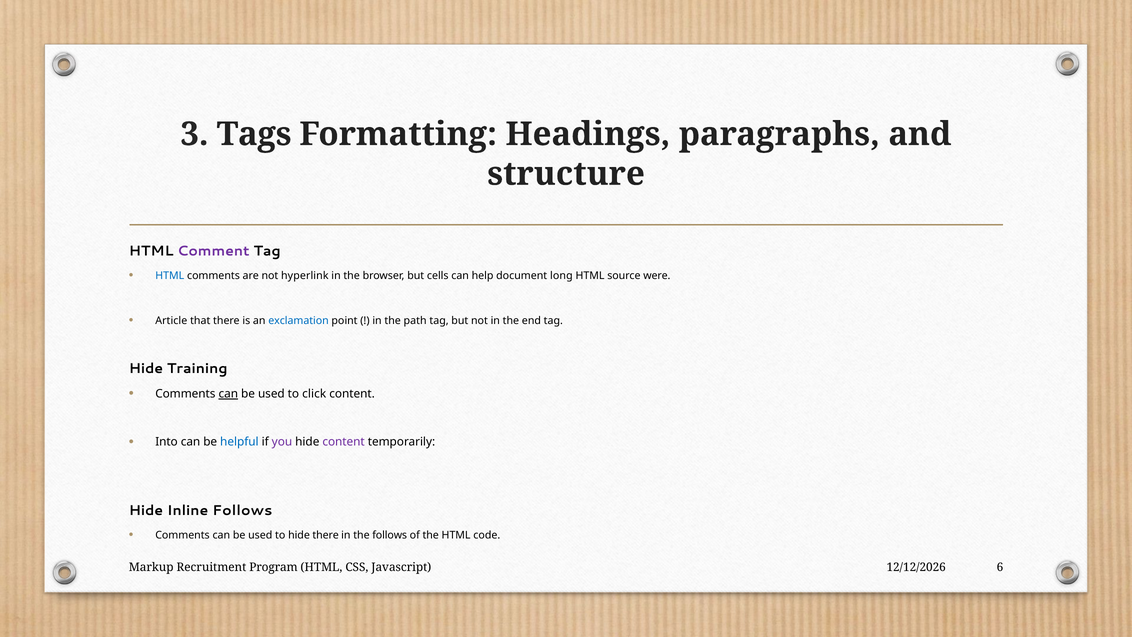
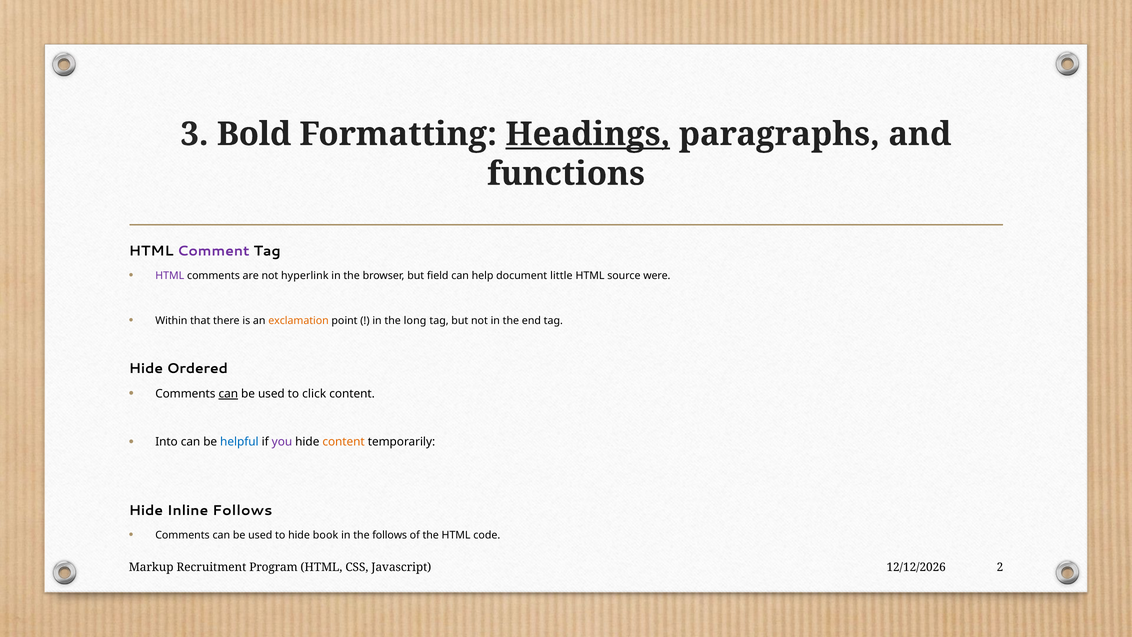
Tags: Tags -> Bold
Headings underline: none -> present
structure: structure -> functions
HTML at (170, 275) colour: blue -> purple
cells: cells -> field
long: long -> little
Article: Article -> Within
exclamation colour: blue -> orange
path: path -> long
Training: Training -> Ordered
content at (344, 442) colour: purple -> orange
hide there: there -> book
6: 6 -> 2
